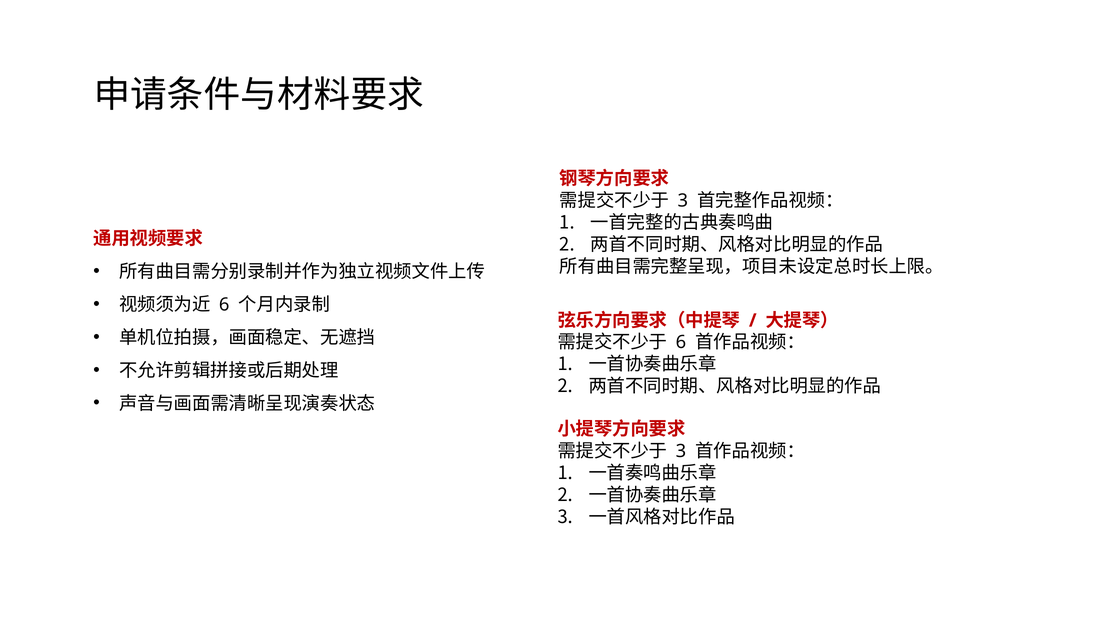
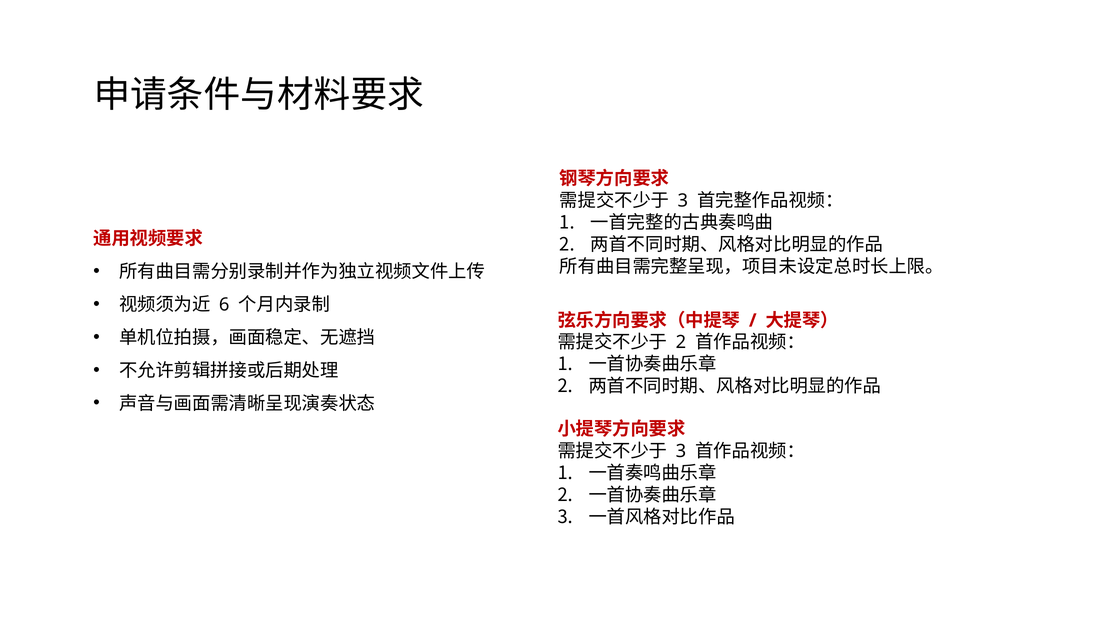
6 at (681, 343): 6 -> 2
